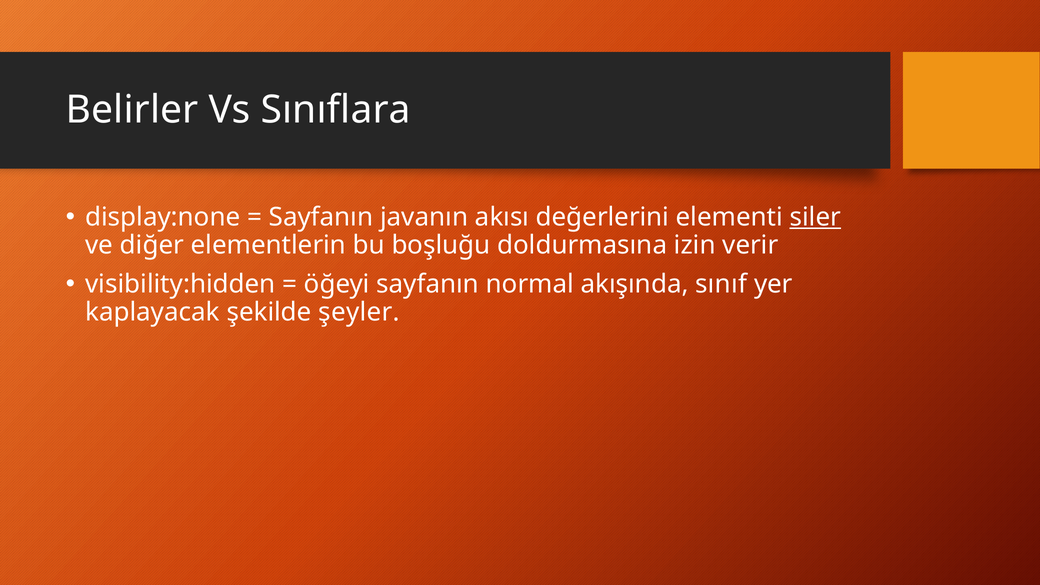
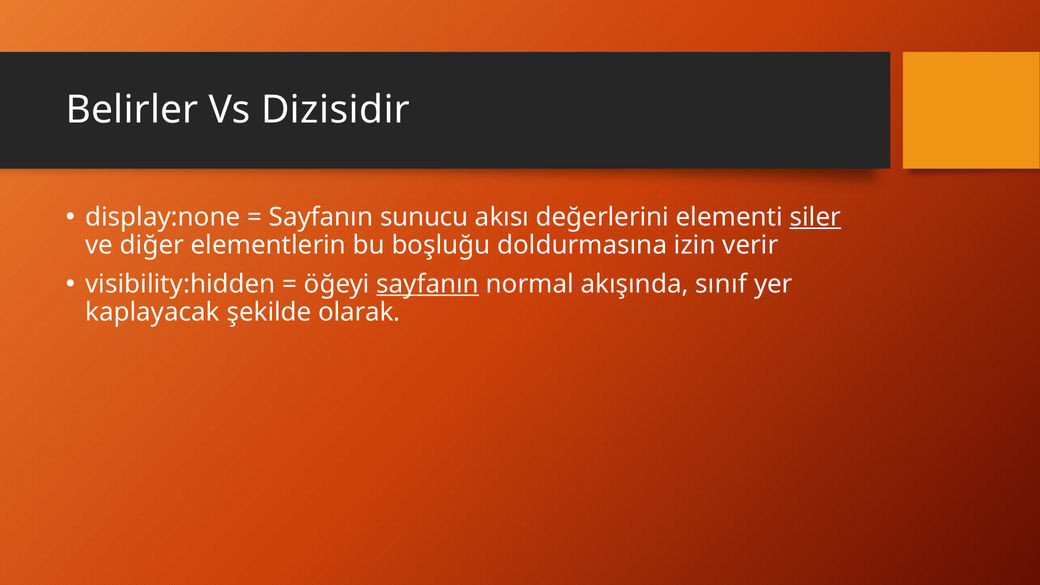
Sınıflara: Sınıflara -> Dizisidir
javanın: javanın -> sunucu
sayfanın at (428, 284) underline: none -> present
şeyler: şeyler -> olarak
